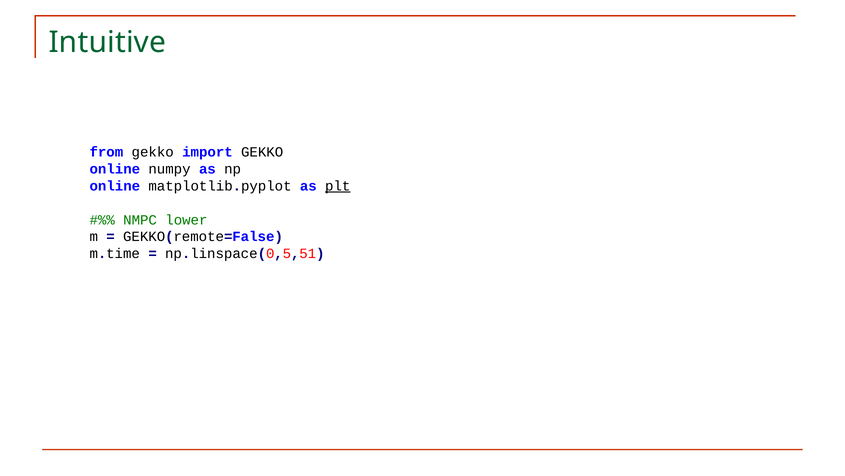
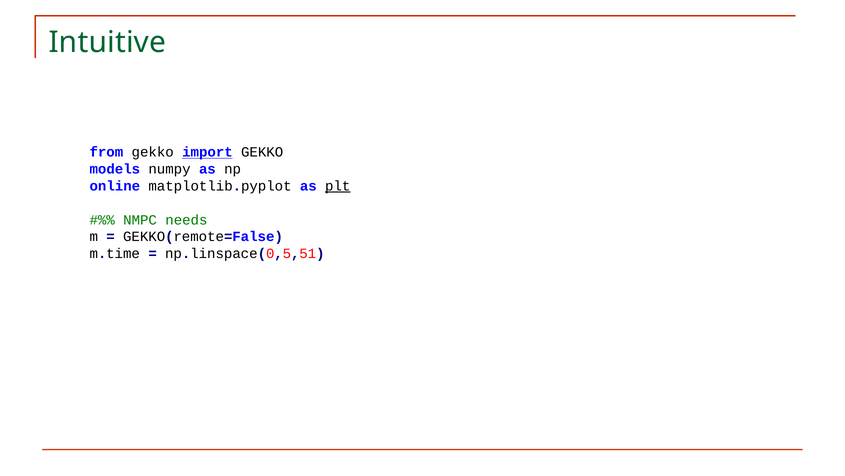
import underline: none -> present
online at (115, 169): online -> models
lower: lower -> needs
